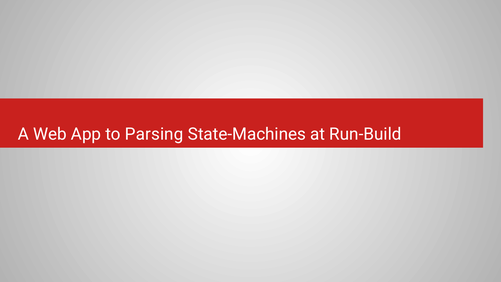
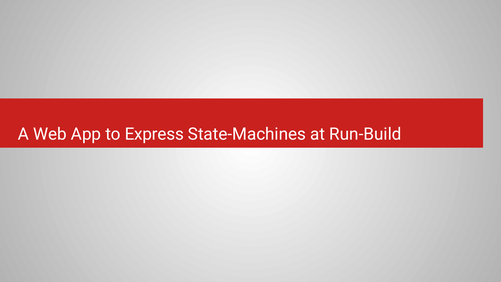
Parsing: Parsing -> Express
